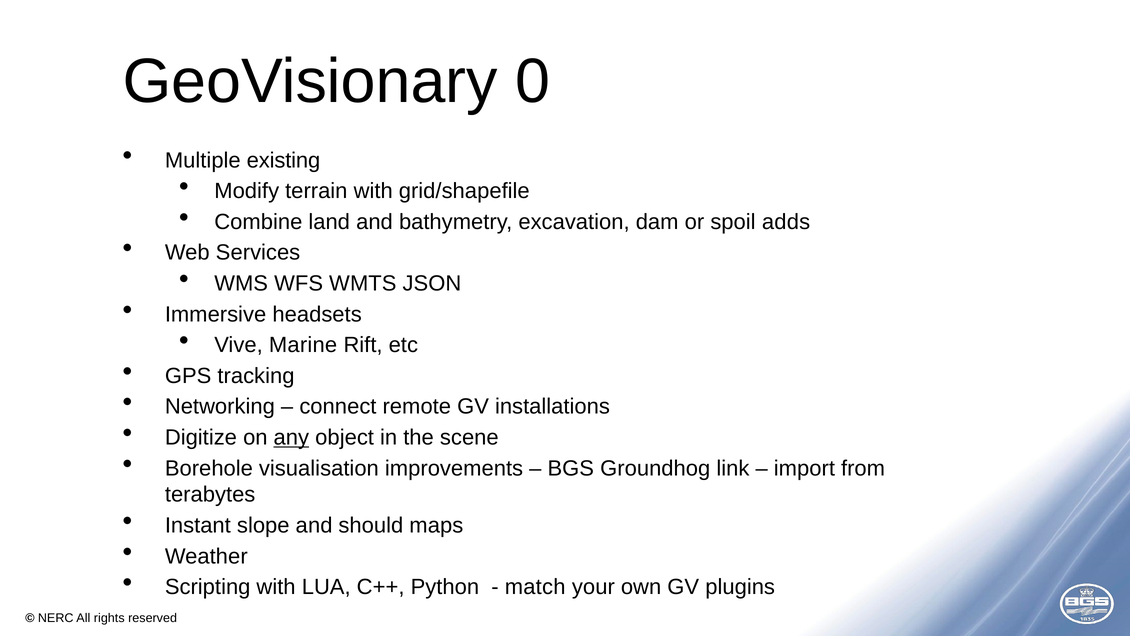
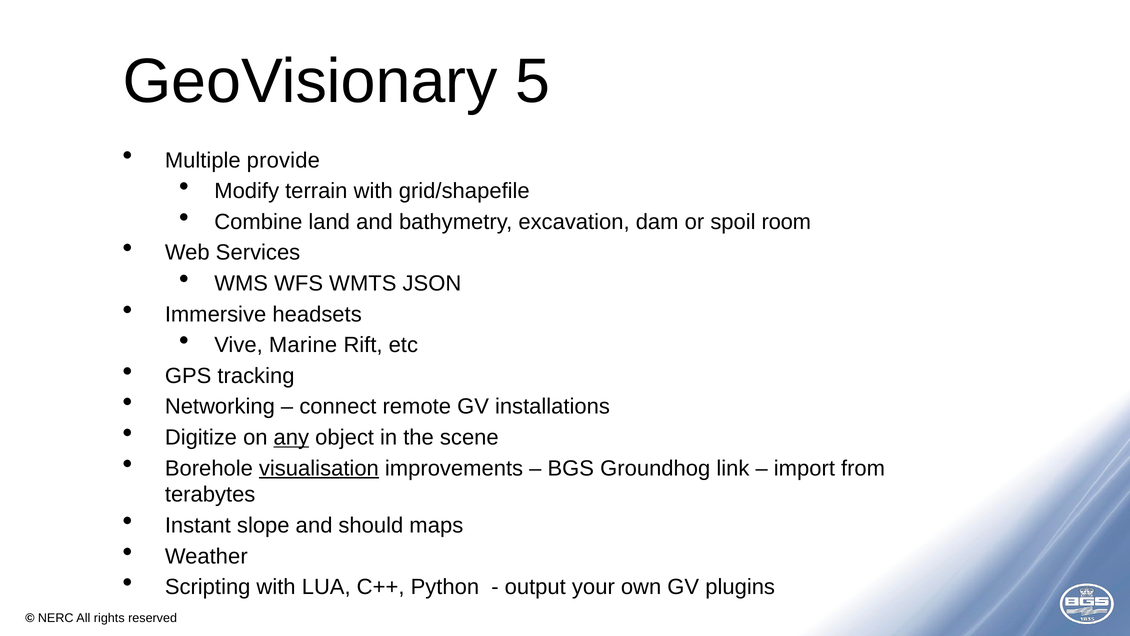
0: 0 -> 5
existing: existing -> provide
adds: adds -> room
visualisation underline: none -> present
match: match -> output
